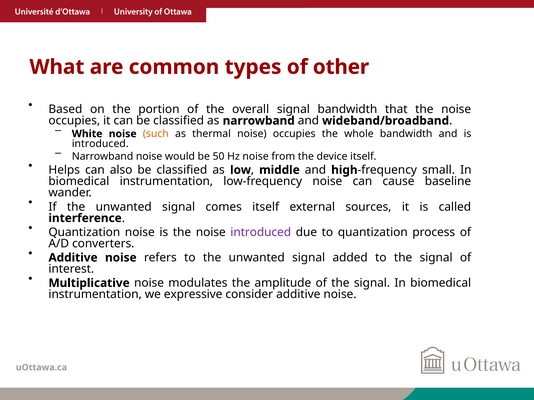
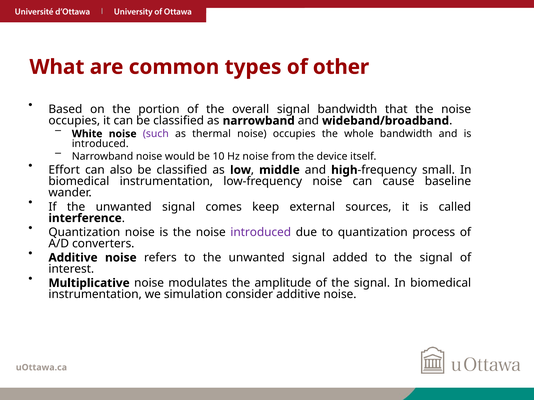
such colour: orange -> purple
50: 50 -> 10
Helps: Helps -> Effort
comes itself: itself -> keep
expressive: expressive -> simulation
